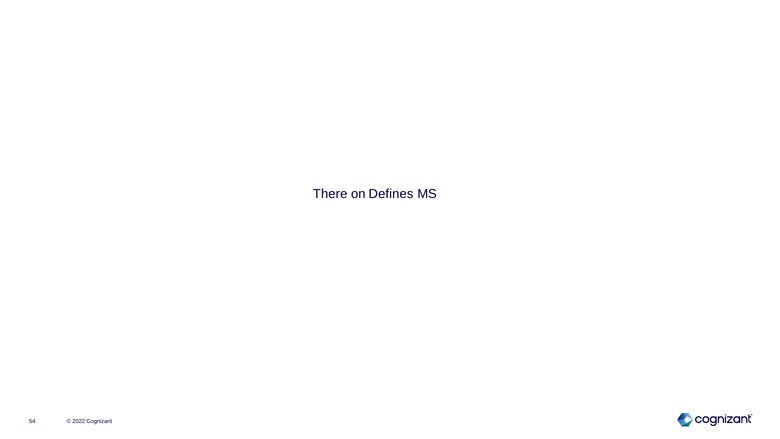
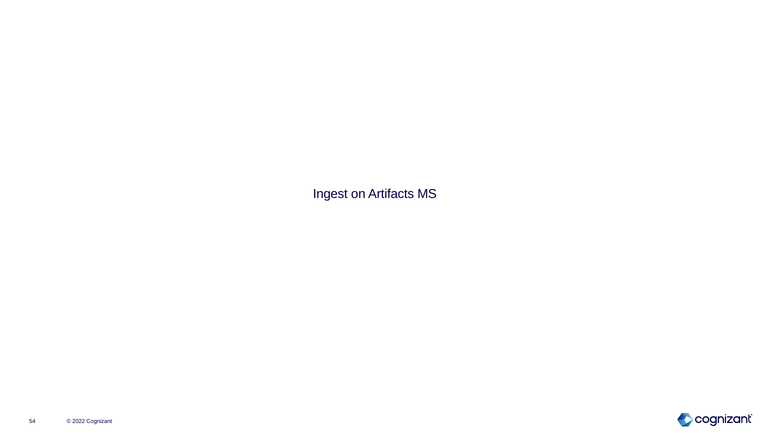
There: There -> Ingest
Defines: Defines -> Artifacts
